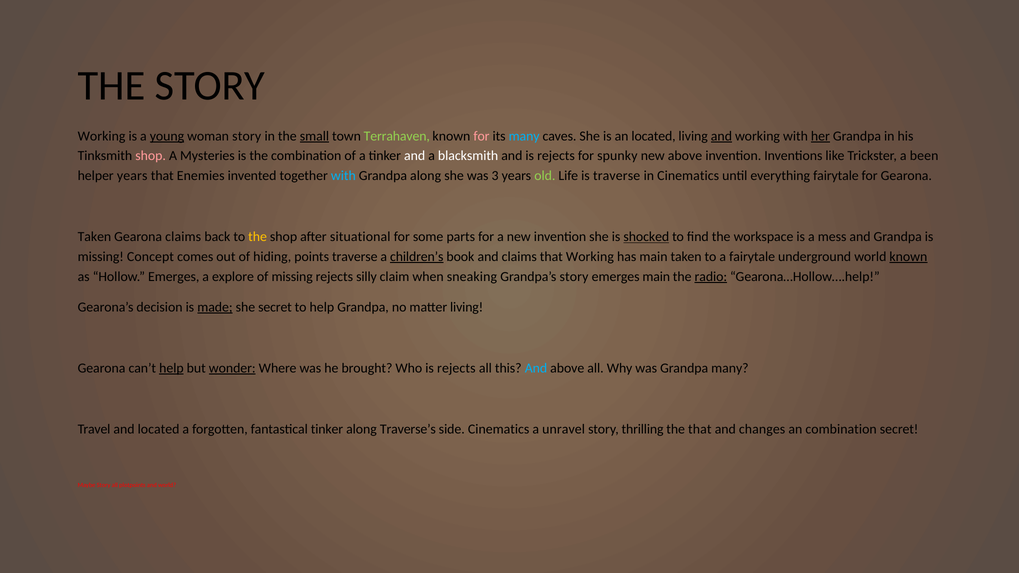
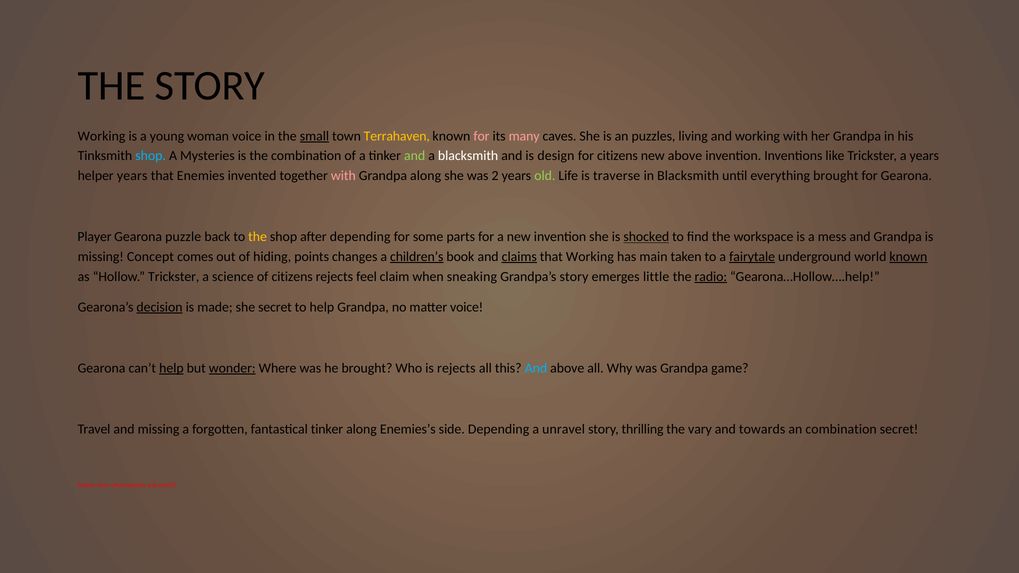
young underline: present -> none
woman story: story -> voice
Terrahaven colour: light green -> yellow
many at (524, 136) colour: light blue -> pink
an located: located -> puzzles
and at (721, 136) underline: present -> none
her underline: present -> none
shop at (151, 156) colour: pink -> light blue
and at (415, 156) colour: white -> light green
and is rejects: rejects -> design
for spunky: spunky -> citizens
a been: been -> years
with at (343, 176) colour: light blue -> pink
3: 3 -> 2
in Cinematics: Cinematics -> Blacksmith
everything fairytale: fairytale -> brought
Taken at (94, 237): Taken -> Player
Gearona claims: claims -> puzzle
after situational: situational -> depending
points traverse: traverse -> changes
claims at (519, 257) underline: none -> present
fairytale at (752, 257) underline: none -> present
Hollow Emerges: Emerges -> Trickster
explore: explore -> science
of missing: missing -> citizens
silly: silly -> feel
emerges main: main -> little
decision underline: none -> present
made underline: present -> none
matter living: living -> voice
Grandpa many: many -> game
and located: located -> missing
Traverse’s: Traverse’s -> Enemies’s
side Cinematics: Cinematics -> Depending
the that: that -> vary
changes: changes -> towards
